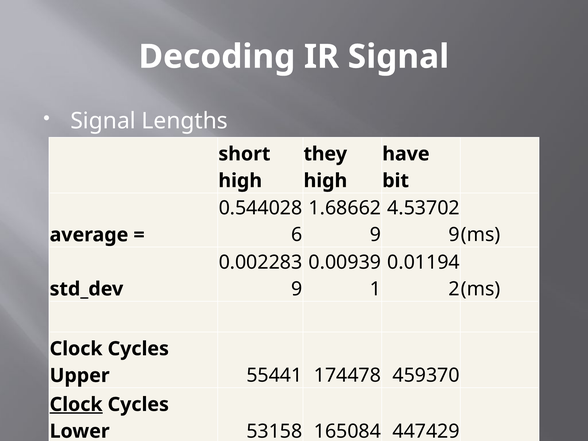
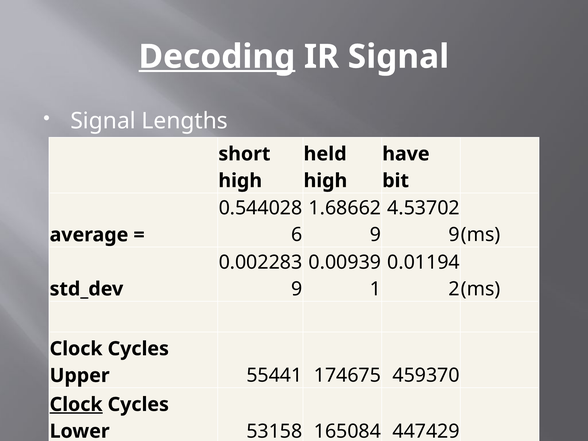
Decoding underline: none -> present
they: they -> held
174478: 174478 -> 174675
